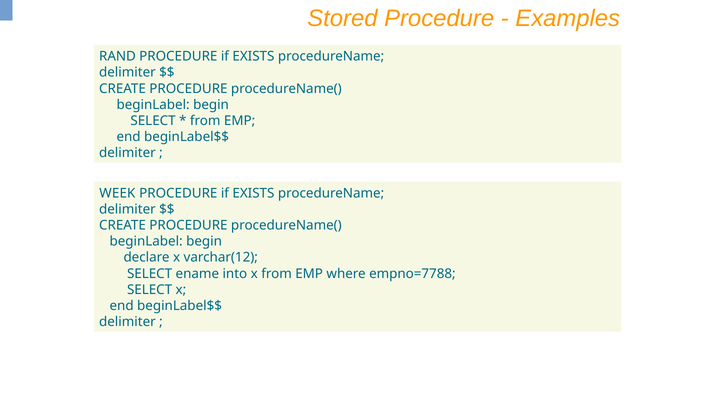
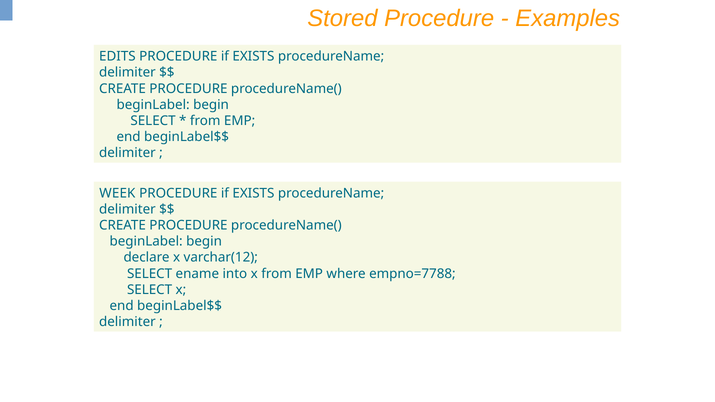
RAND: RAND -> EDITS
